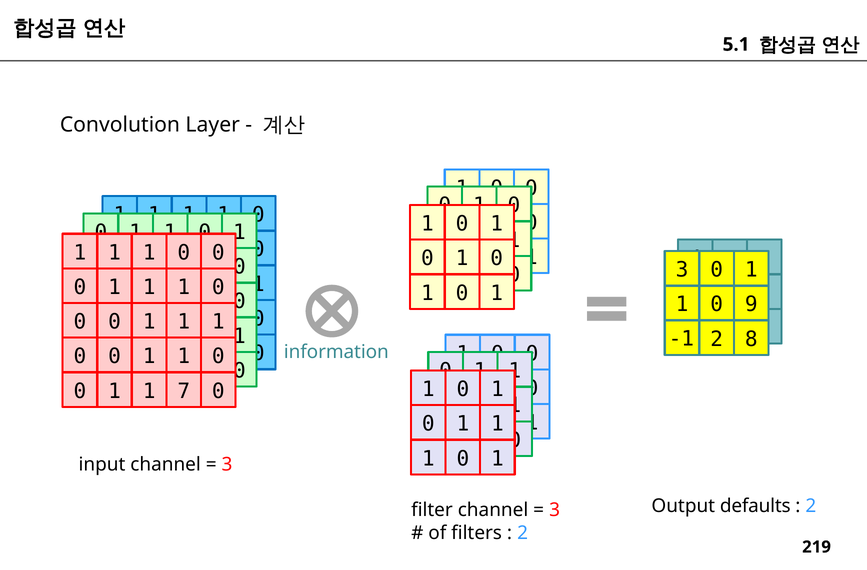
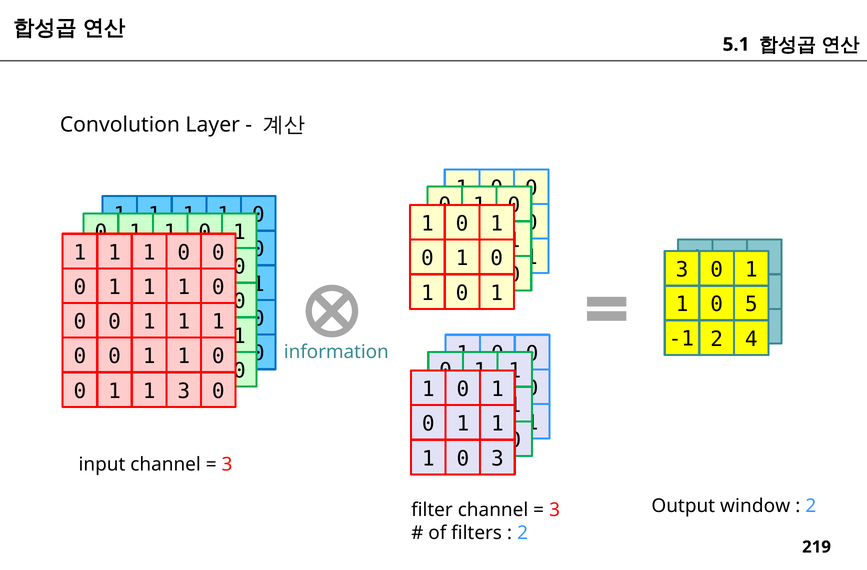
9: 9 -> 5
2 8: 8 -> 4
1 7: 7 -> 3
1 at (497, 458): 1 -> 3
defaults: defaults -> window
